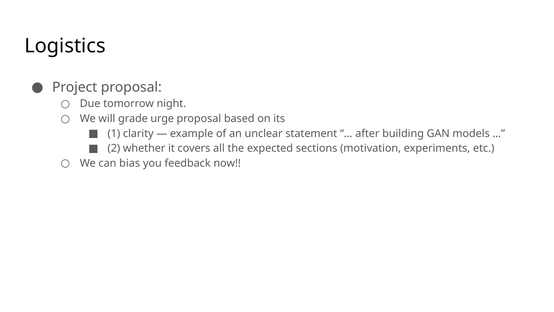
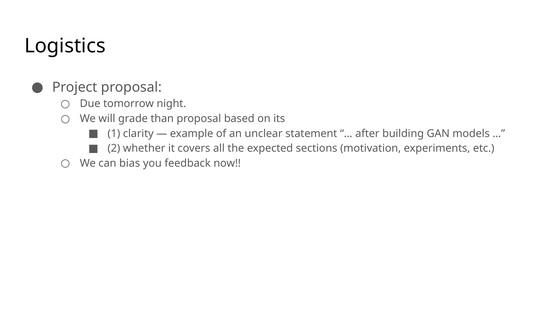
urge: urge -> than
